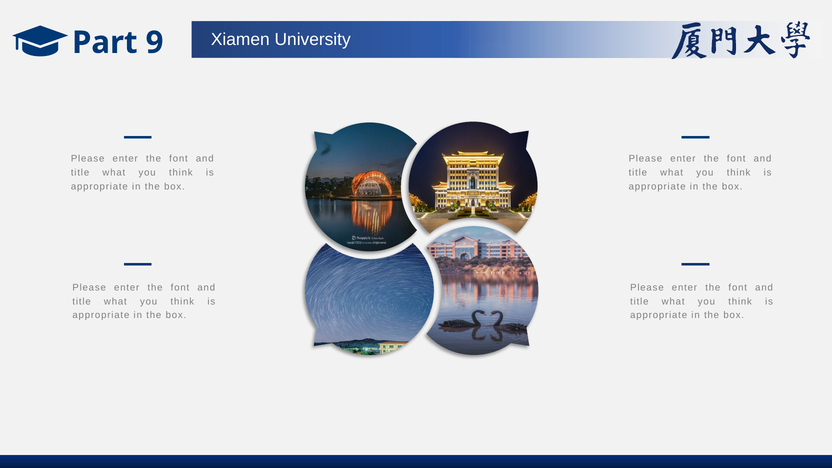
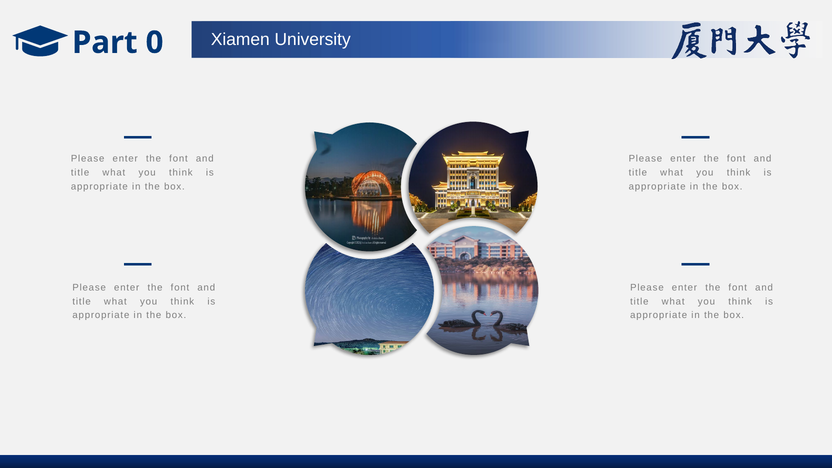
9: 9 -> 0
